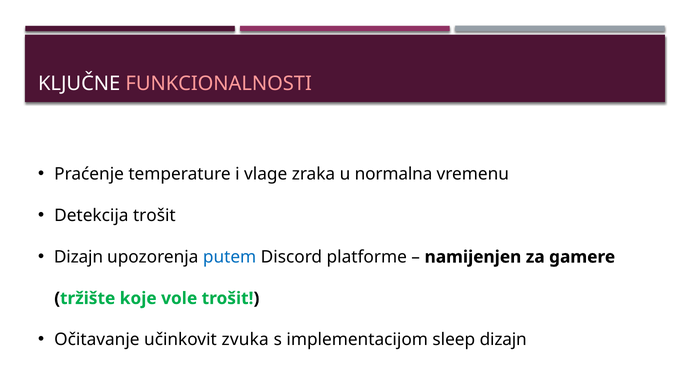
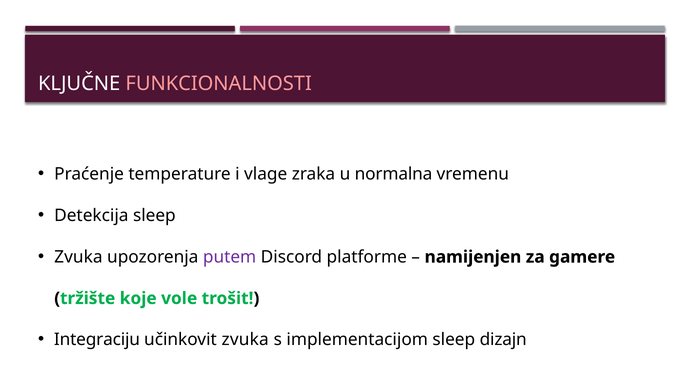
Detekcija trošit: trošit -> sleep
Dizajn at (78, 257): Dizajn -> Zvuka
putem colour: blue -> purple
Očitavanje: Očitavanje -> Integraciju
